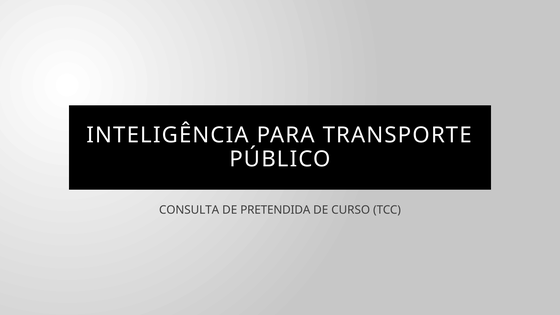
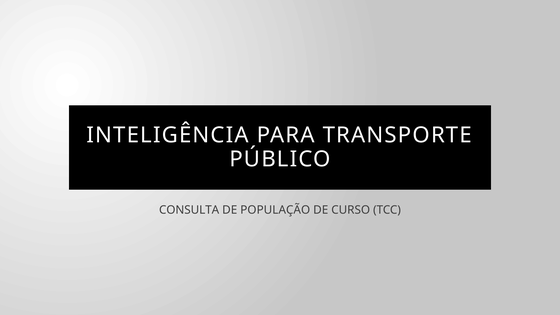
PRETENDIDA: PRETENDIDA -> POPULAÇÃO
